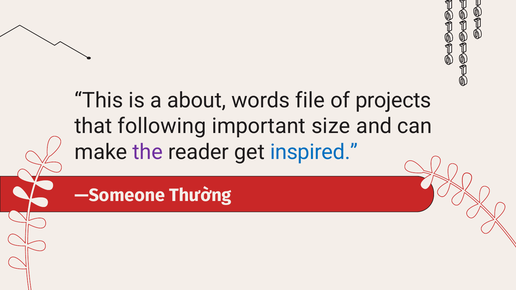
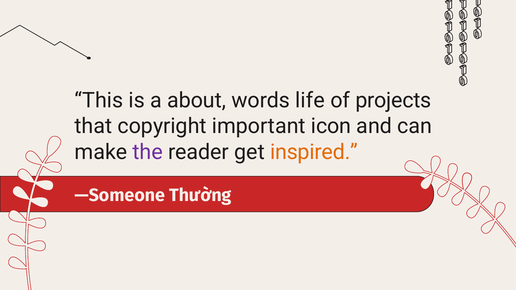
file: file -> life
following: following -> copyright
size: size -> icon
inspired colour: blue -> orange
